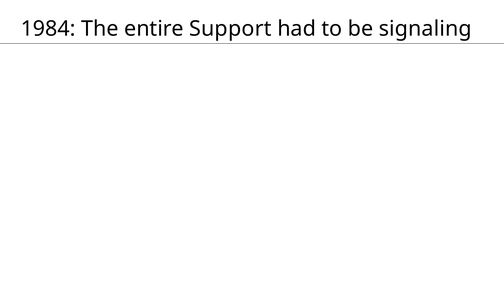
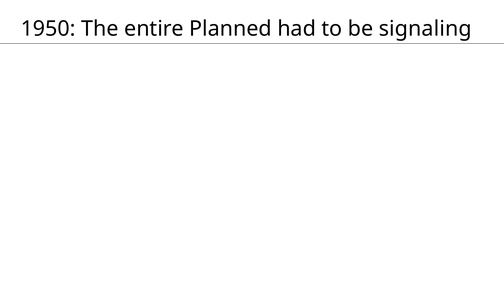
1984: 1984 -> 1950
Support: Support -> Planned
